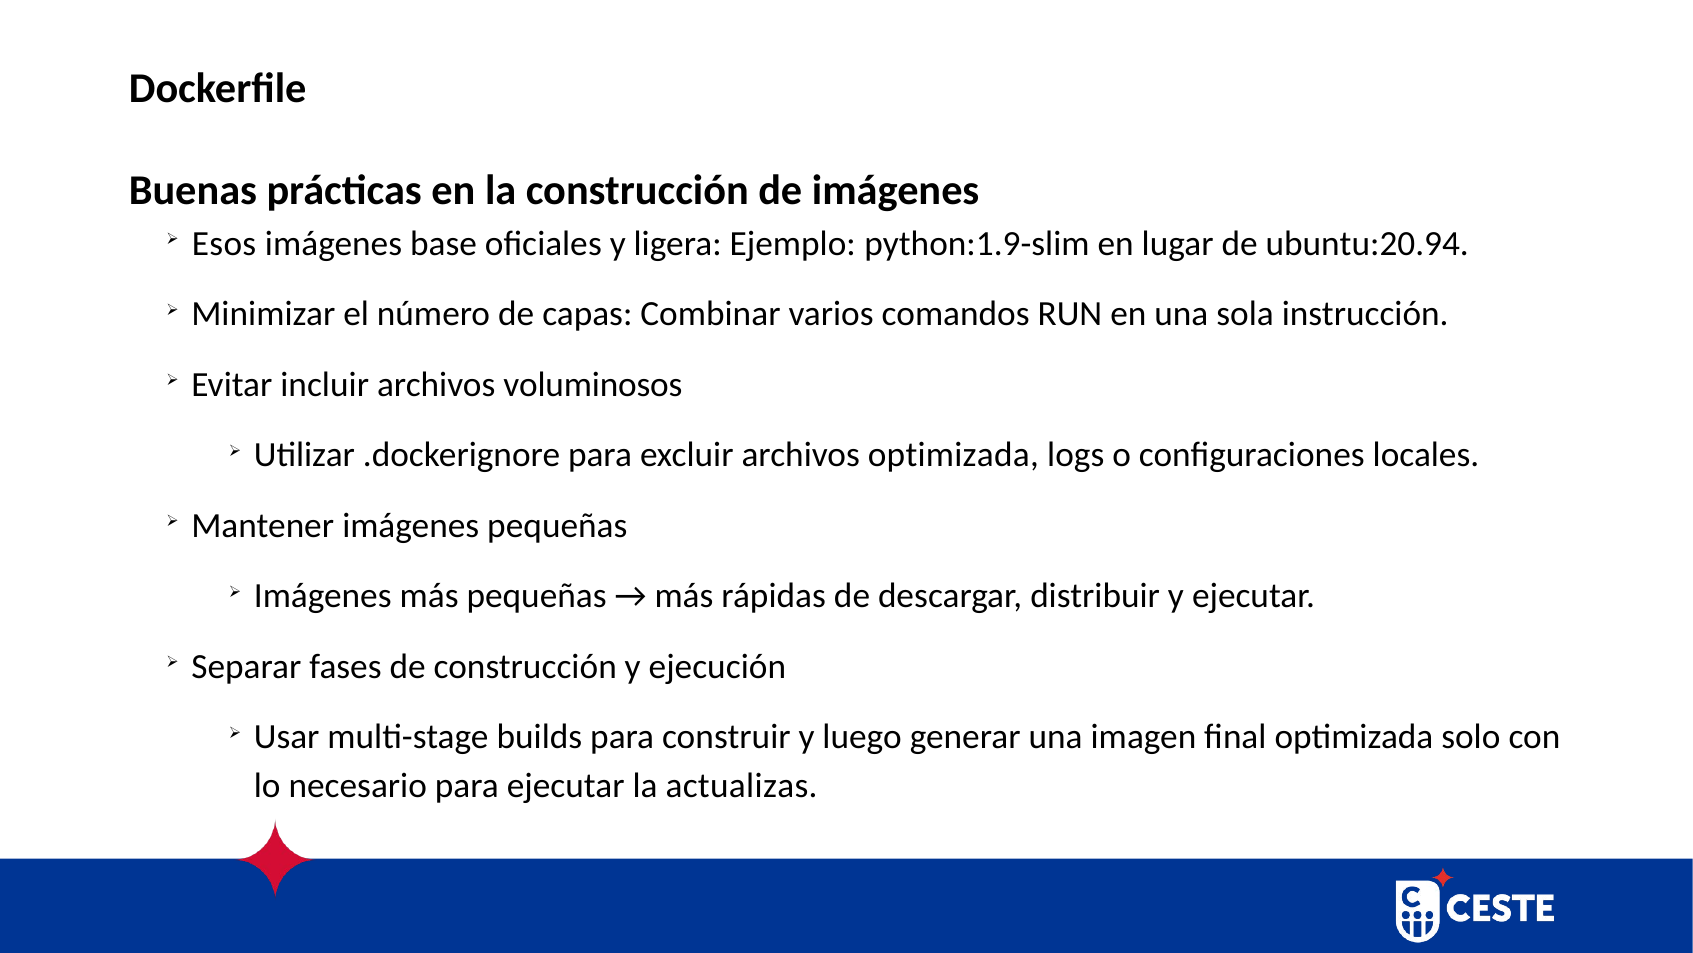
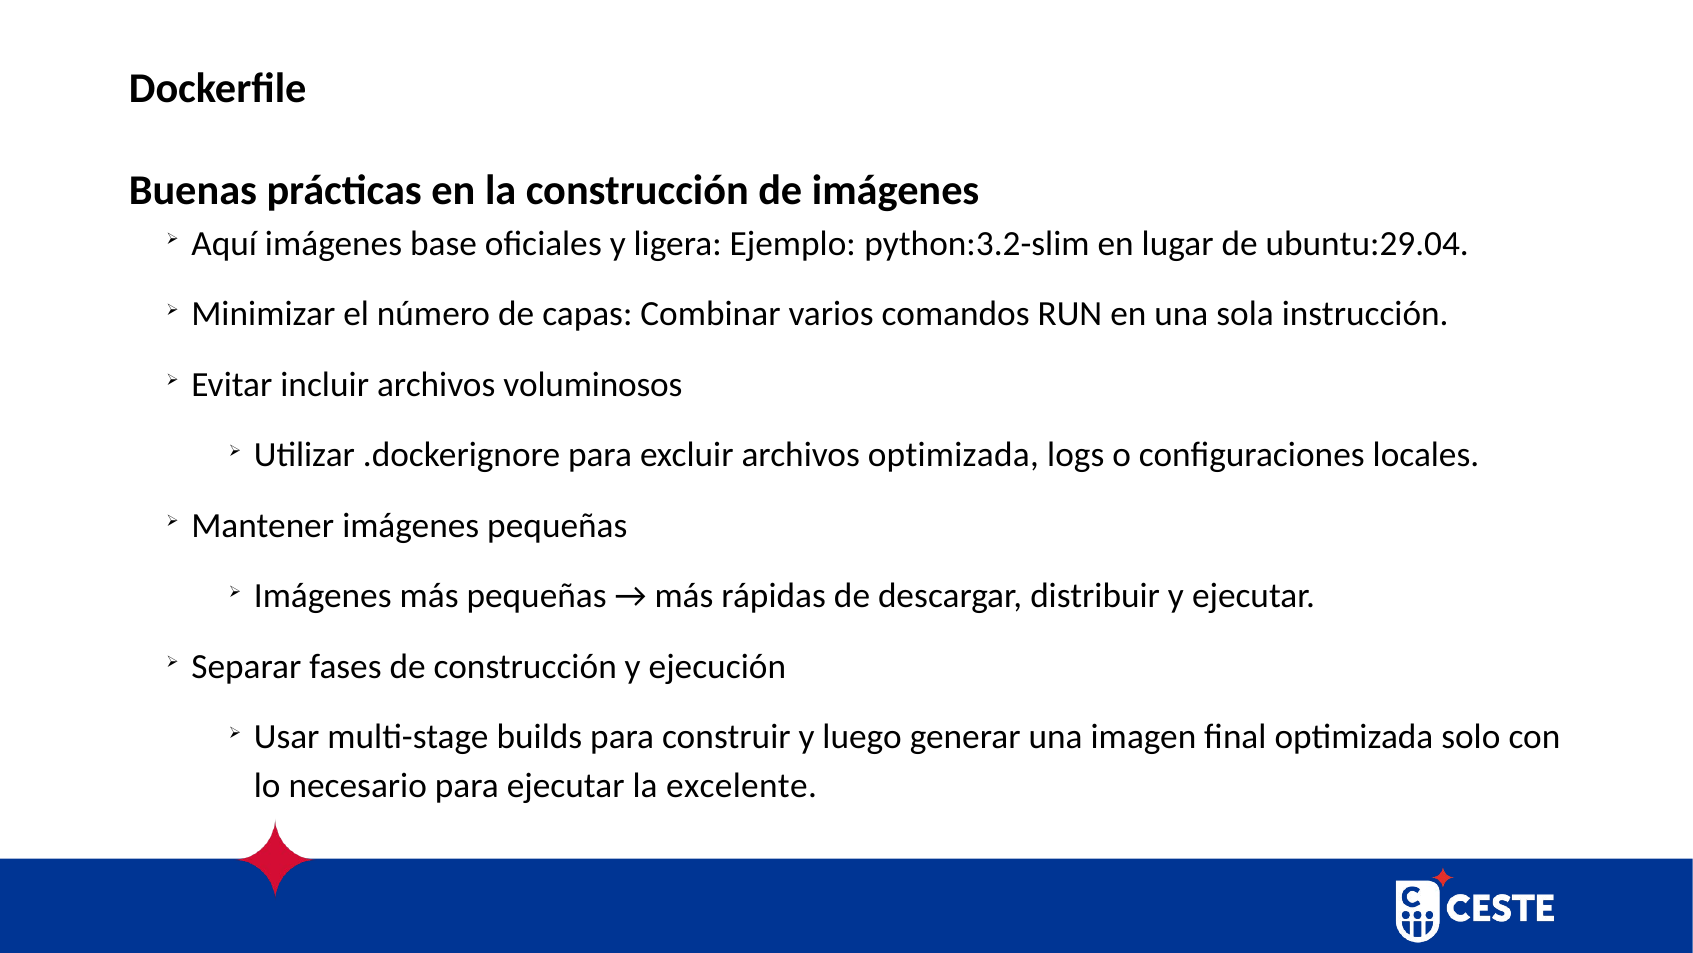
Esos: Esos -> Aquí
python:1.9-slim: python:1.9-slim -> python:3.2-slim
ubuntu:20.94: ubuntu:20.94 -> ubuntu:29.04
actualizas: actualizas -> excelente
